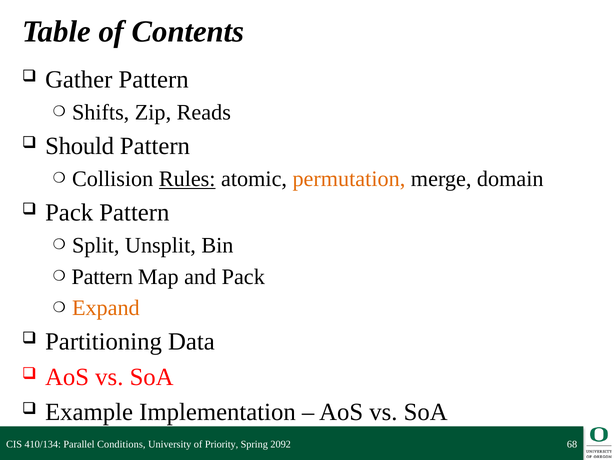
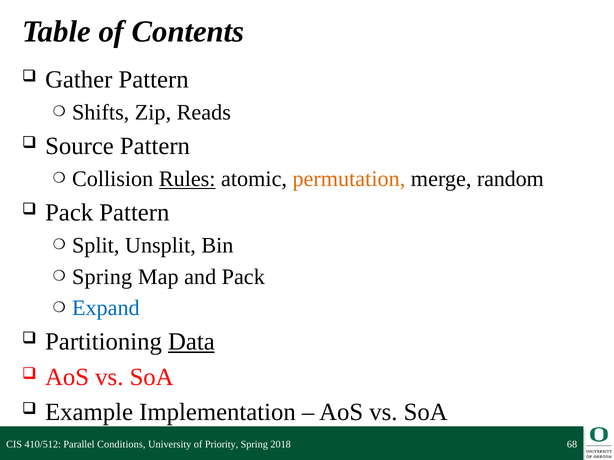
Should: Should -> Source
domain: domain -> random
Pattern at (102, 277): Pattern -> Spring
Expand colour: orange -> blue
Data underline: none -> present
410/134: 410/134 -> 410/512
2092: 2092 -> 2018
